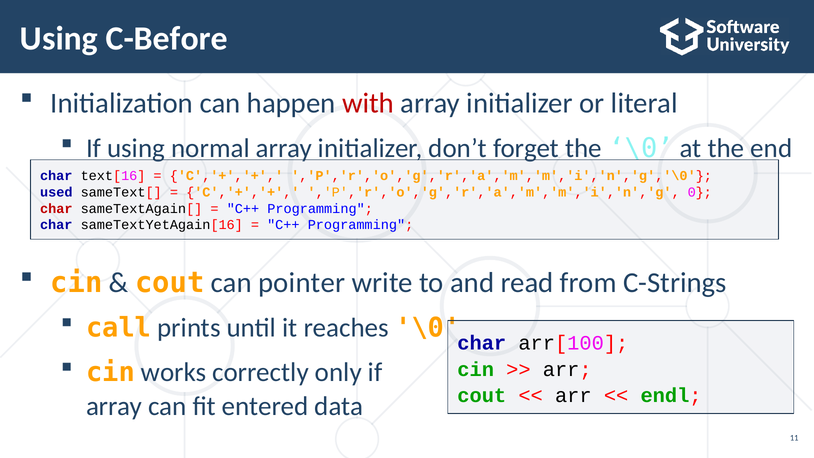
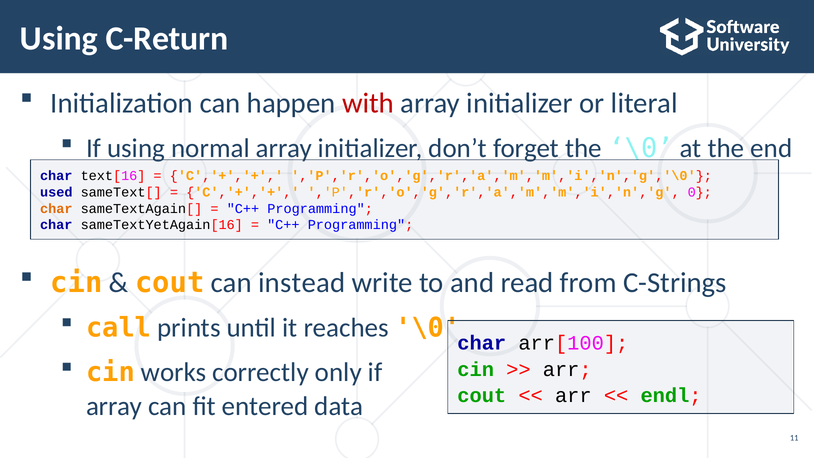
C-Before: C-Before -> C-Return
char at (56, 209) colour: red -> orange
pointer: pointer -> instead
